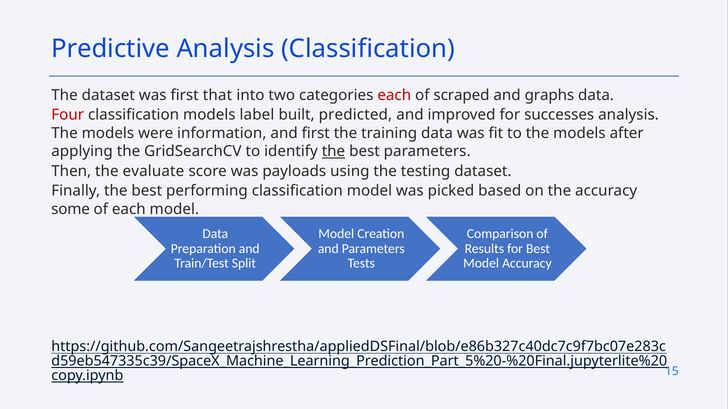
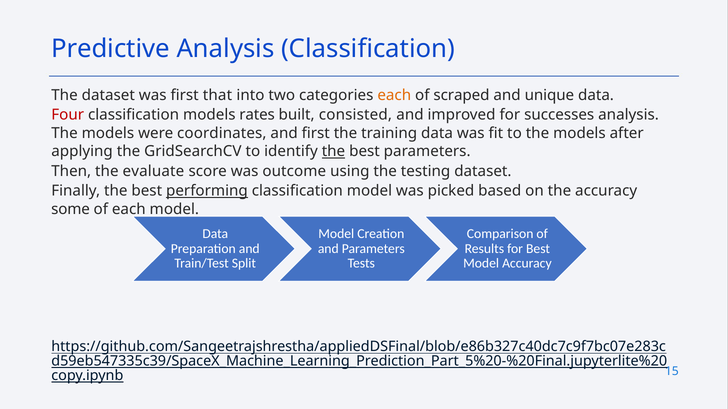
each at (394, 95) colour: red -> orange
graphs: graphs -> unique
label: label -> rates
predicted: predicted -> consisted
information: information -> coordinates
payloads: payloads -> outcome
performing underline: none -> present
